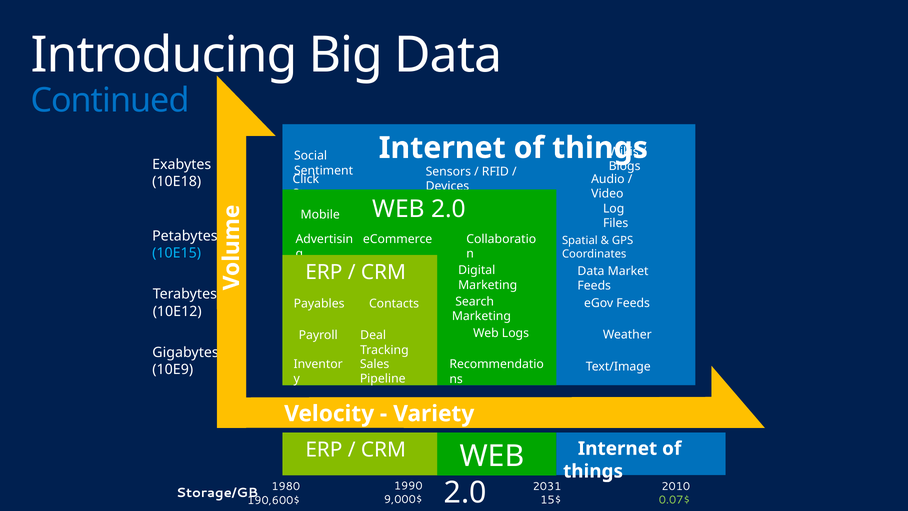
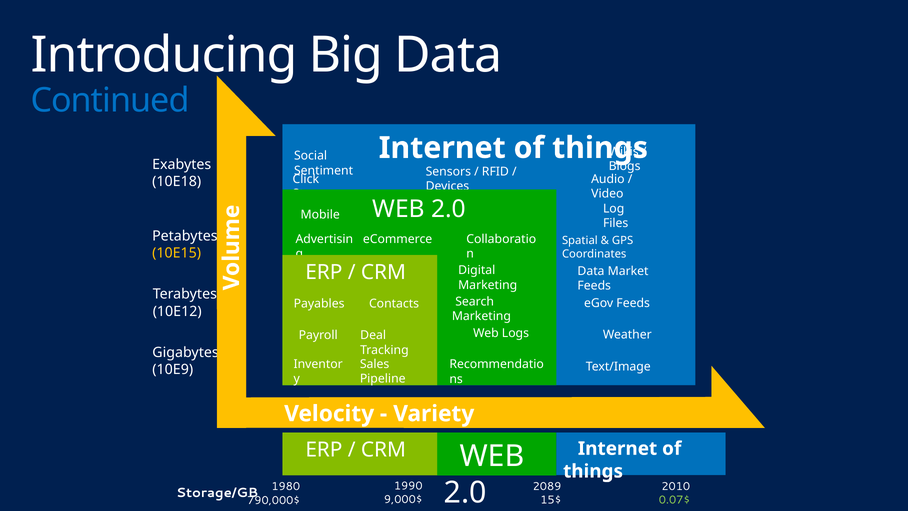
10E15 colour: light blue -> yellow
2031: 2031 -> 2089
190,600$: 190,600$ -> 790,000$
